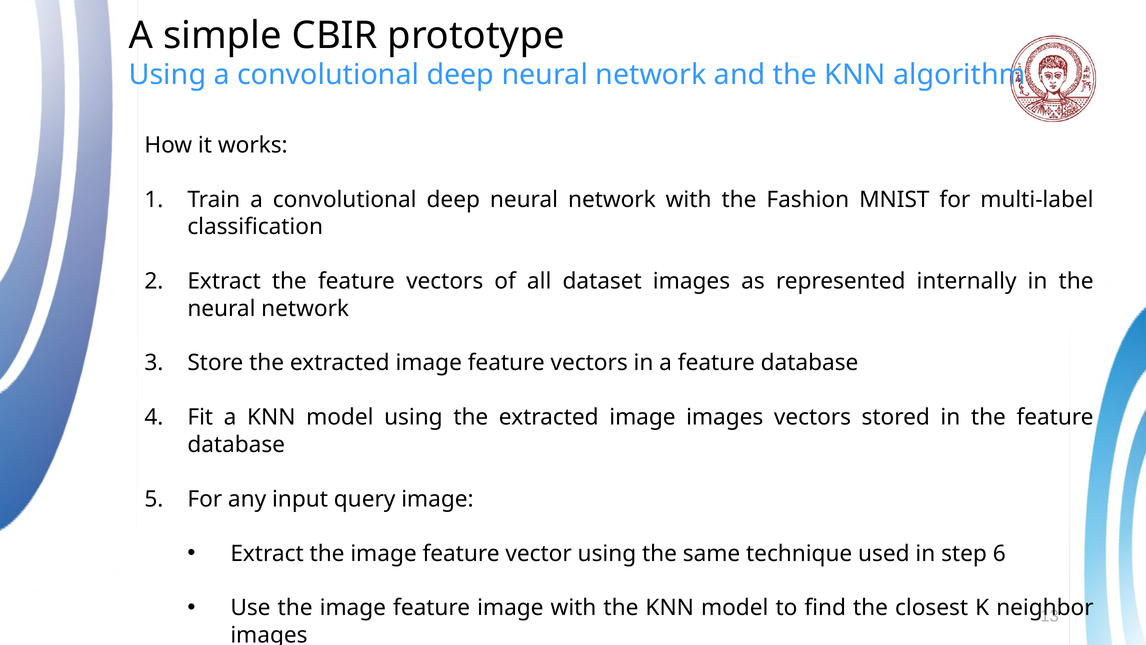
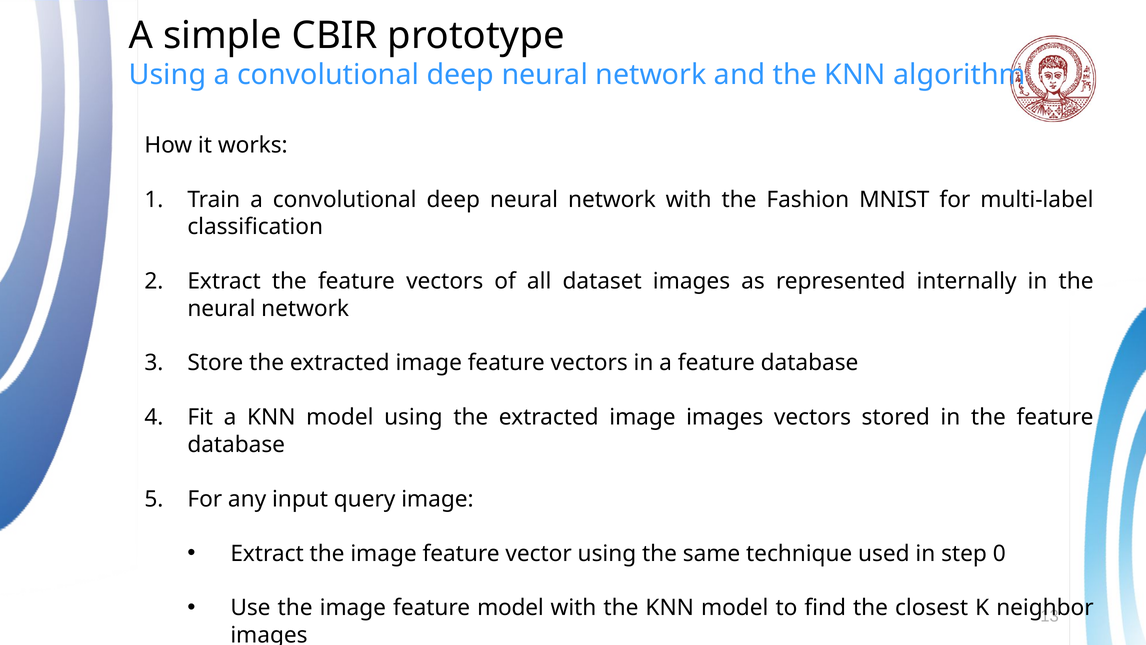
6: 6 -> 0
feature image: image -> model
